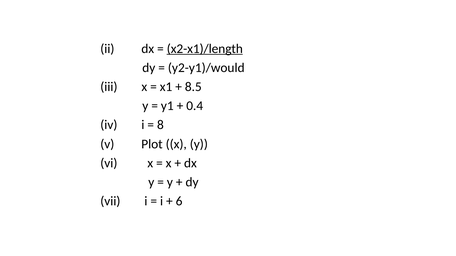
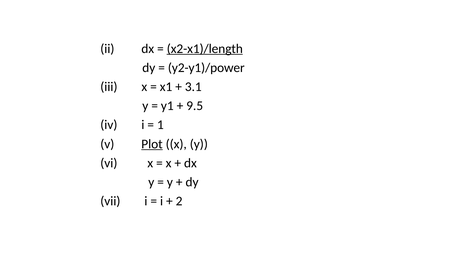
y2-y1)/would: y2-y1)/would -> y2-y1)/power
8.5: 8.5 -> 3.1
0.4: 0.4 -> 9.5
8: 8 -> 1
Plot underline: none -> present
6: 6 -> 2
